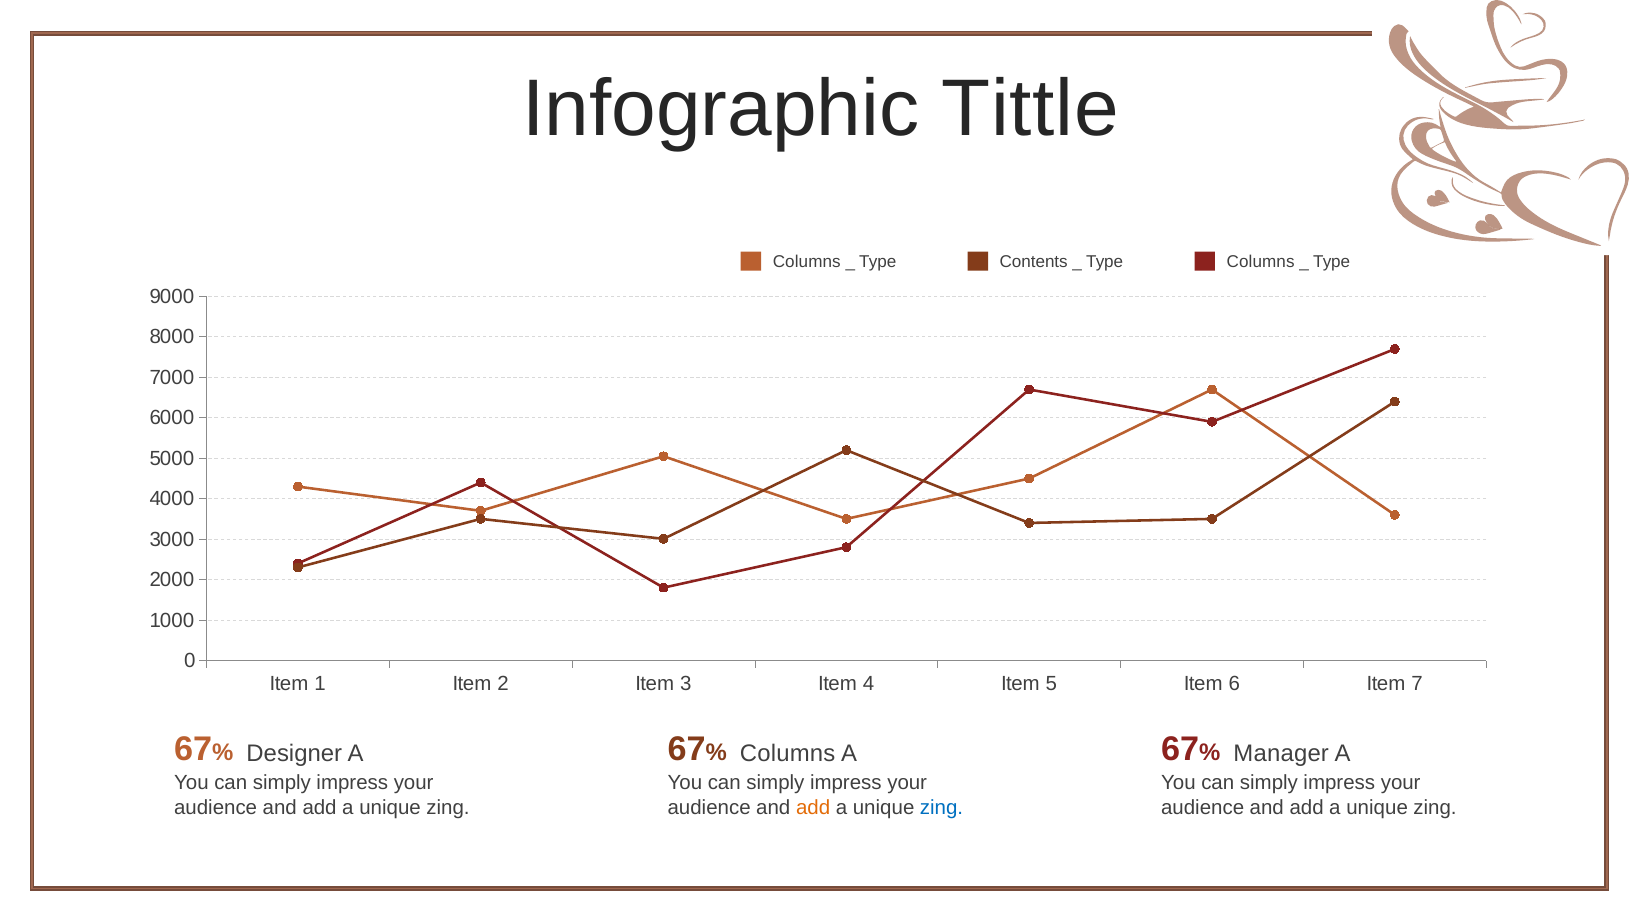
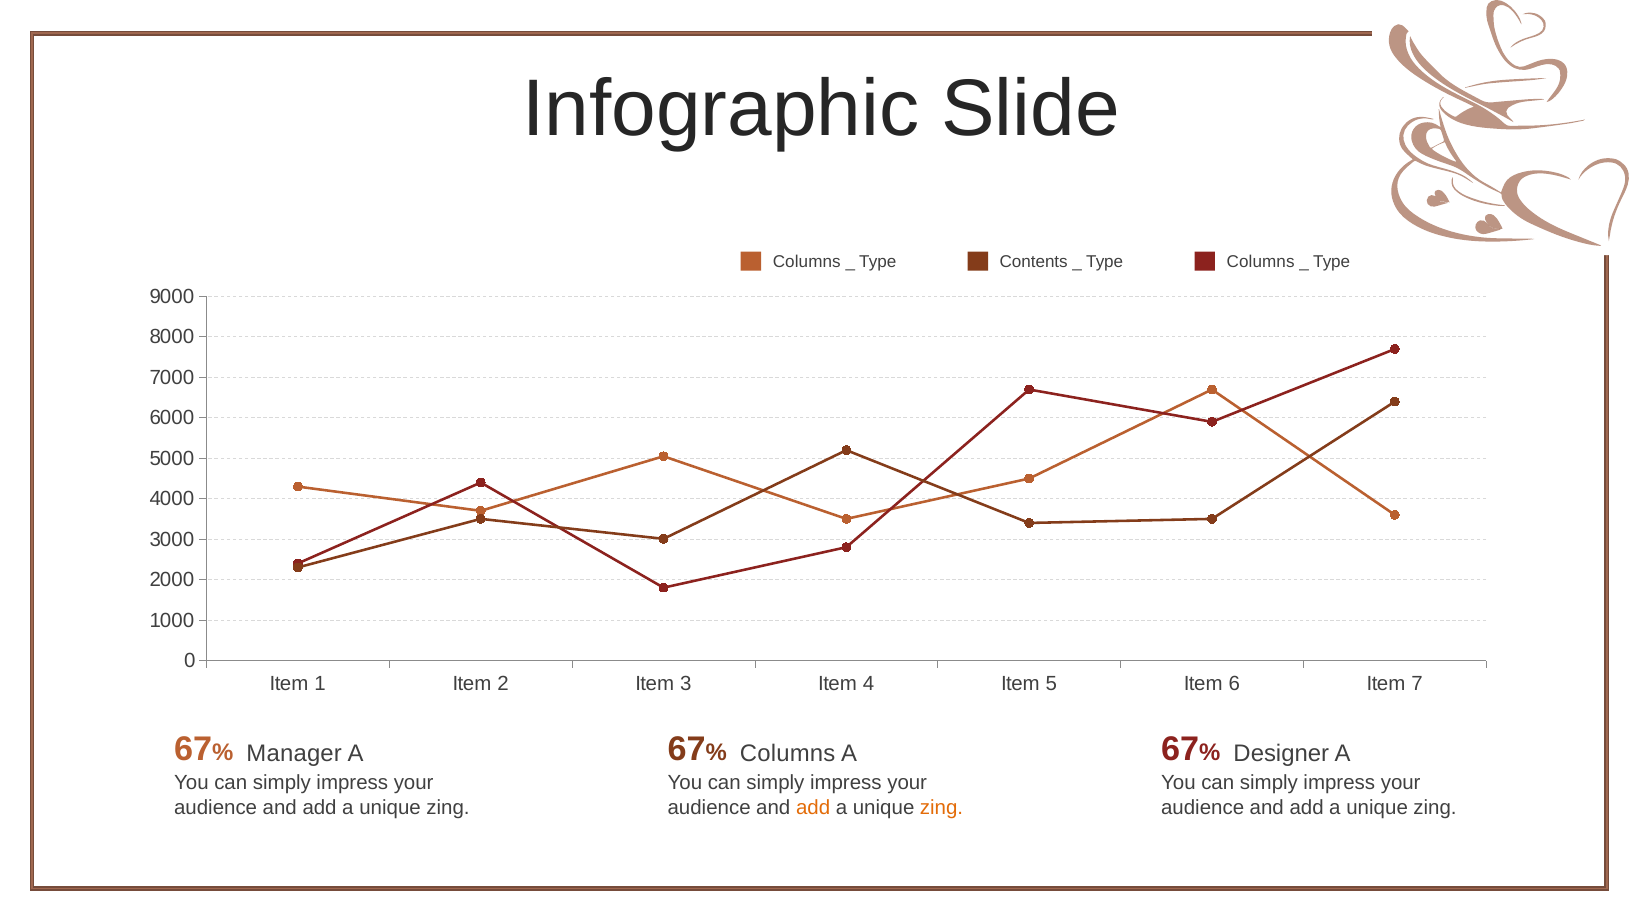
Tittle: Tittle -> Slide
Designer: Designer -> Manager
Manager: Manager -> Designer
zing at (942, 807) colour: blue -> orange
